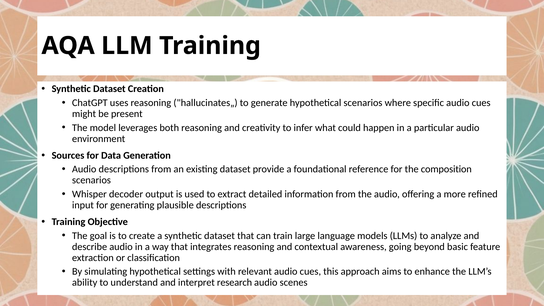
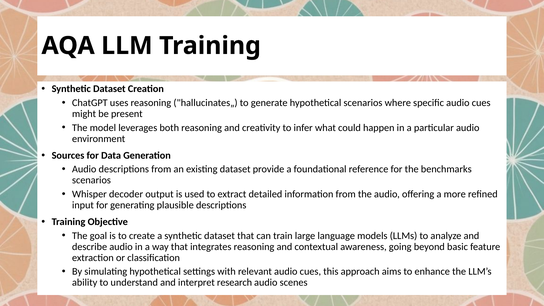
composition: composition -> benchmarks
